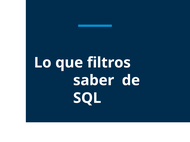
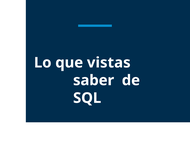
ﬁltros: ﬁltros -> vistas
